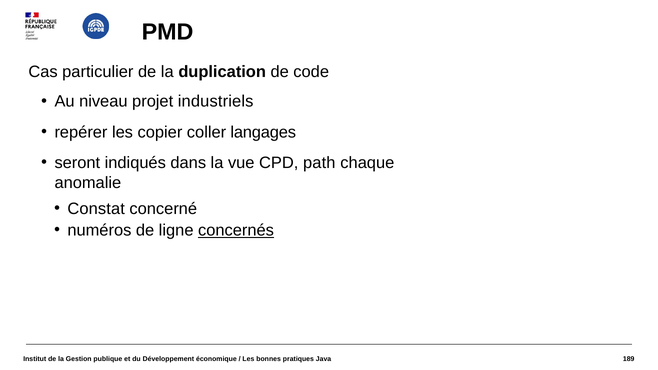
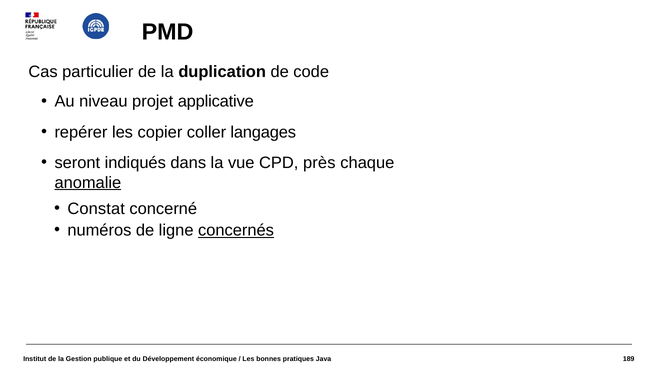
industriels: industriels -> applicative
path: path -> près
anomalie underline: none -> present
